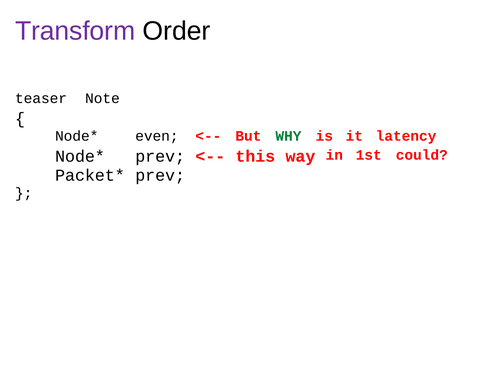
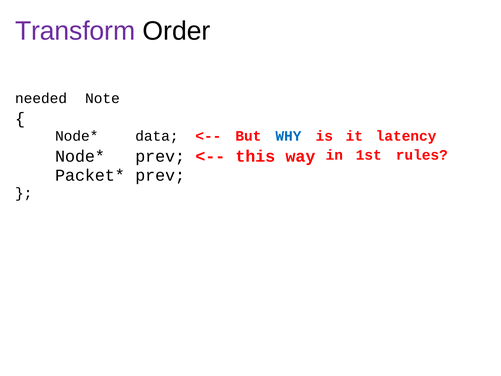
teaser: teaser -> needed
even: even -> data
WHY colour: green -> blue
could: could -> rules
